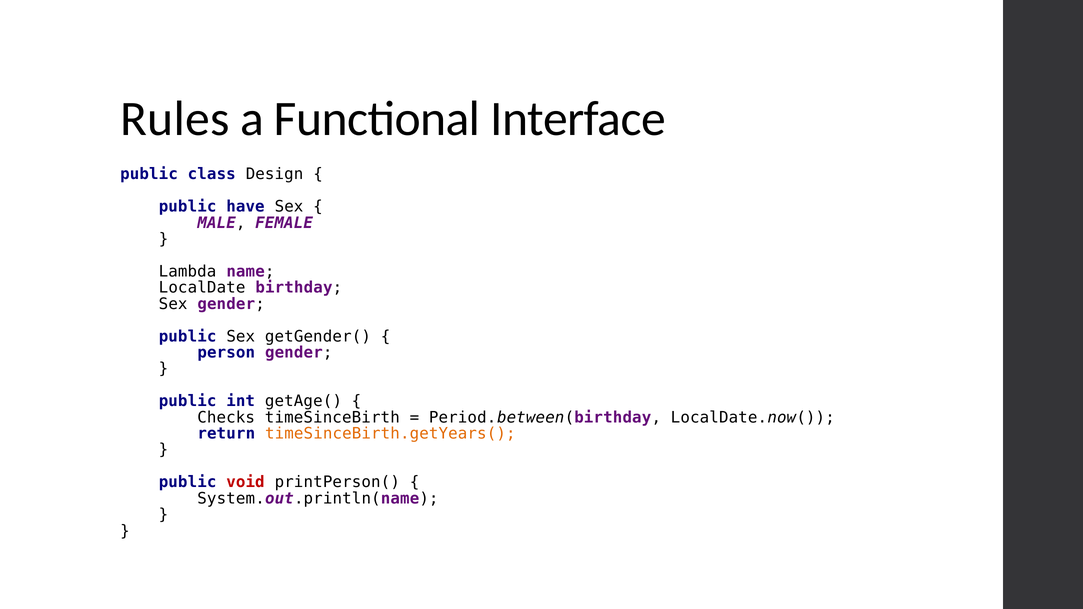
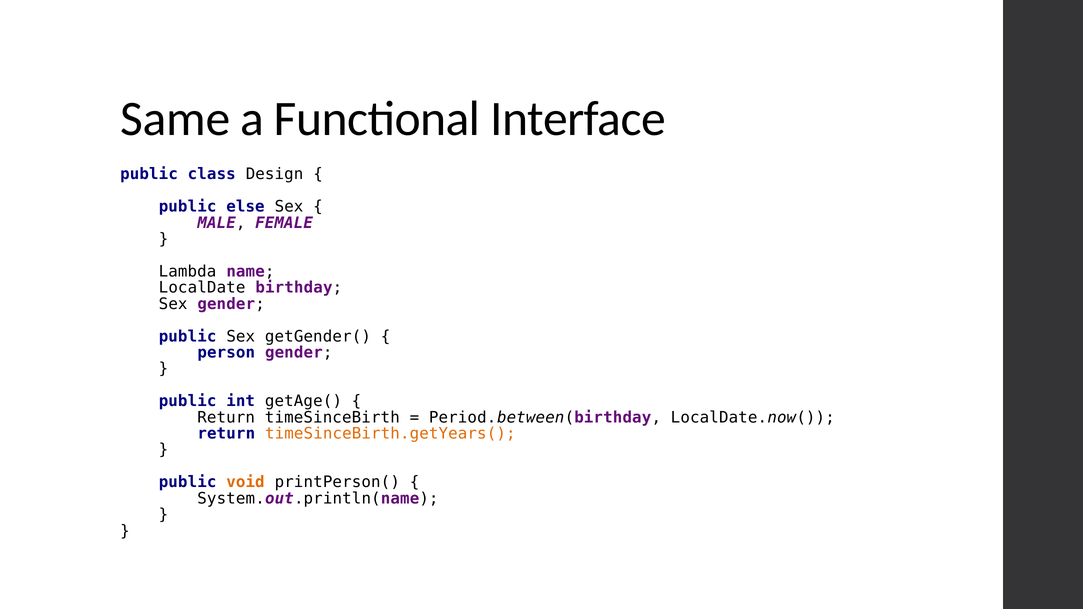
Rules: Rules -> Same
have: have -> else
Checks at (226, 417): Checks -> Return
void colour: red -> orange
